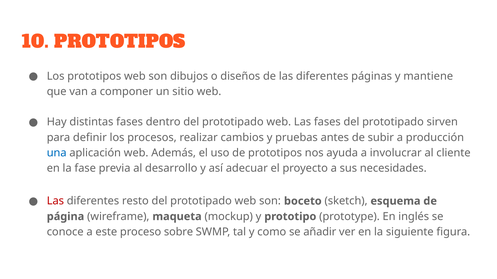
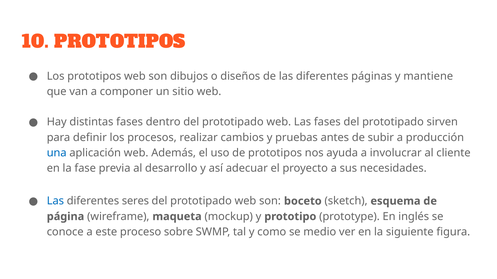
Las at (55, 201) colour: red -> blue
resto: resto -> seres
añadir: añadir -> medio
